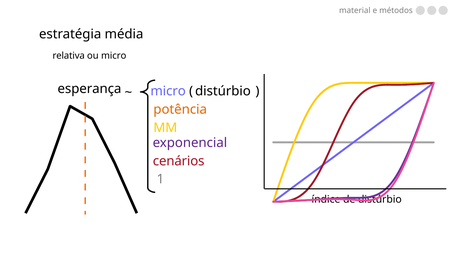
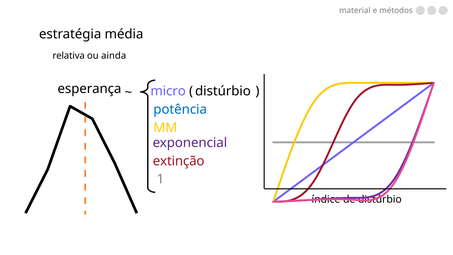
ou micro: micro -> ainda
potência colour: orange -> blue
cenários: cenários -> extinção
